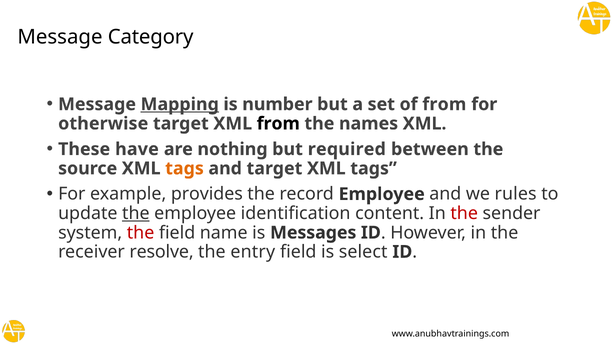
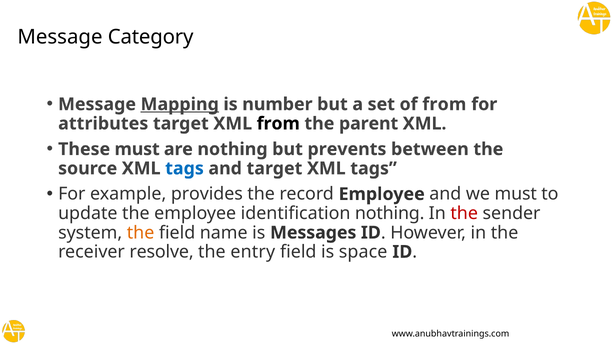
otherwise: otherwise -> attributes
names: names -> parent
These have: have -> must
required: required -> prevents
tags at (185, 169) colour: orange -> blue
we rules: rules -> must
the at (136, 214) underline: present -> none
identification content: content -> nothing
the at (141, 233) colour: red -> orange
select: select -> space
